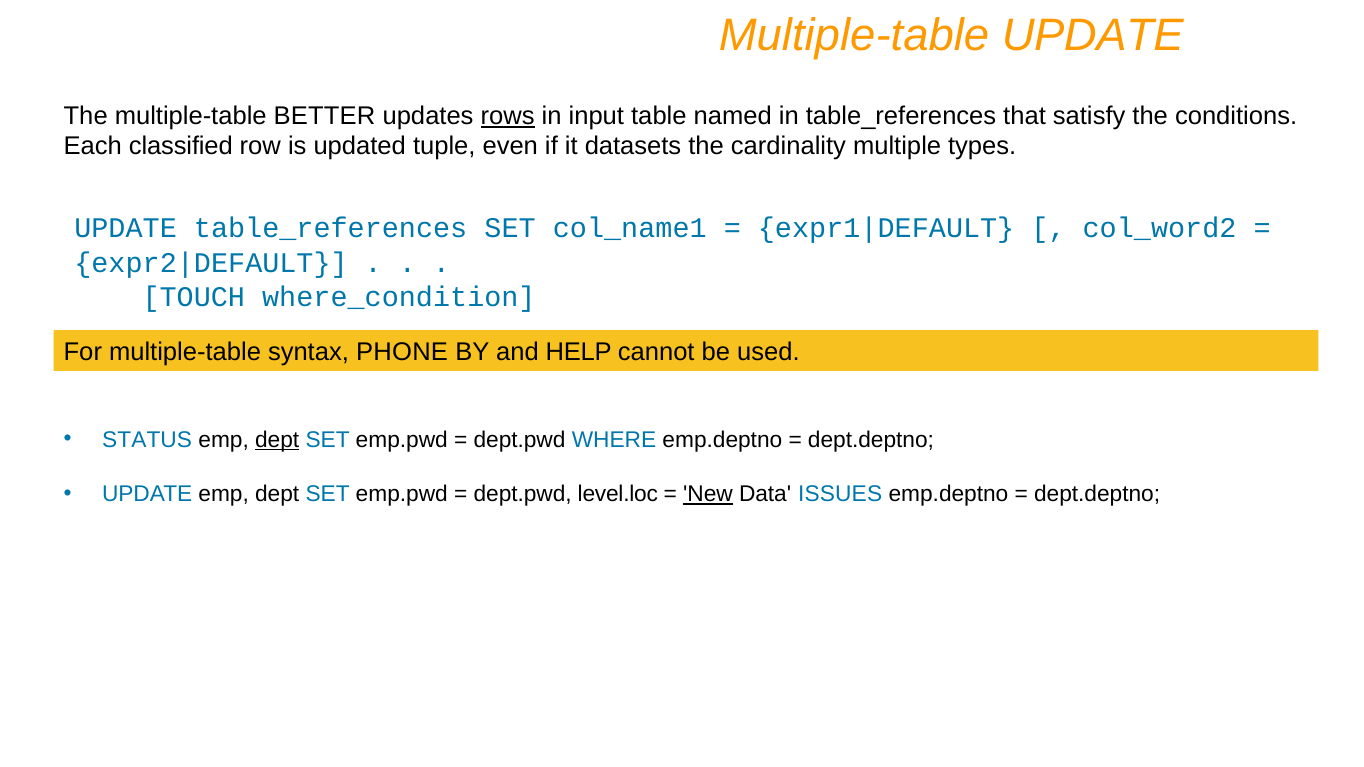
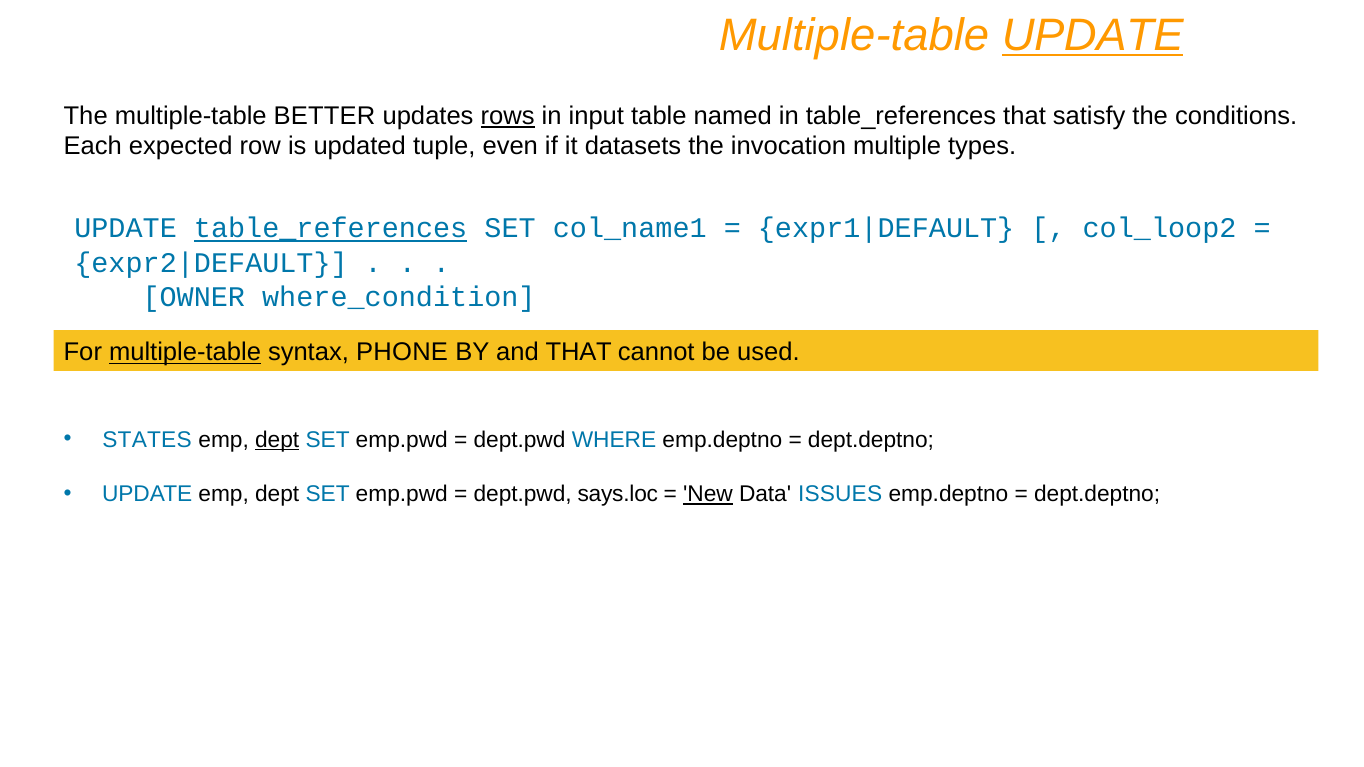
UPDATE at (1093, 35) underline: none -> present
classified: classified -> expected
cardinality: cardinality -> invocation
table_references at (331, 229) underline: none -> present
col_word2: col_word2 -> col_loop2
TOUCH: TOUCH -> OWNER
multiple-table at (185, 352) underline: none -> present
and HELP: HELP -> THAT
STATUS: STATUS -> STATES
level.loc: level.loc -> says.loc
